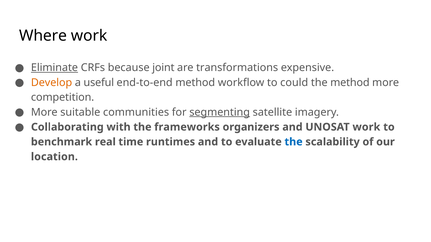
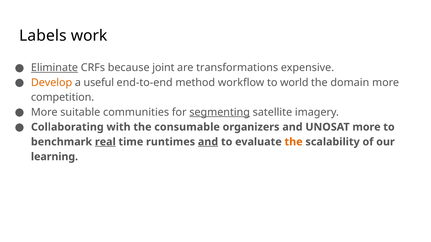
Where: Where -> Labels
could: could -> world
the method: method -> domain
frameworks: frameworks -> consumable
UNOSAT work: work -> more
real underline: none -> present
and at (208, 142) underline: none -> present
the at (294, 142) colour: blue -> orange
location: location -> learning
